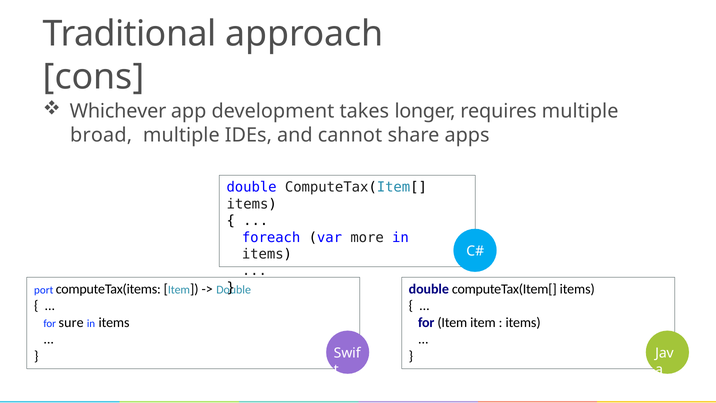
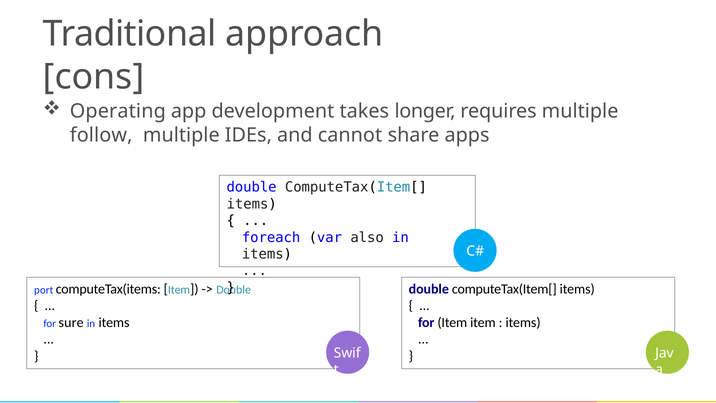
Whichever: Whichever -> Operating
broad: broad -> follow
more: more -> also
